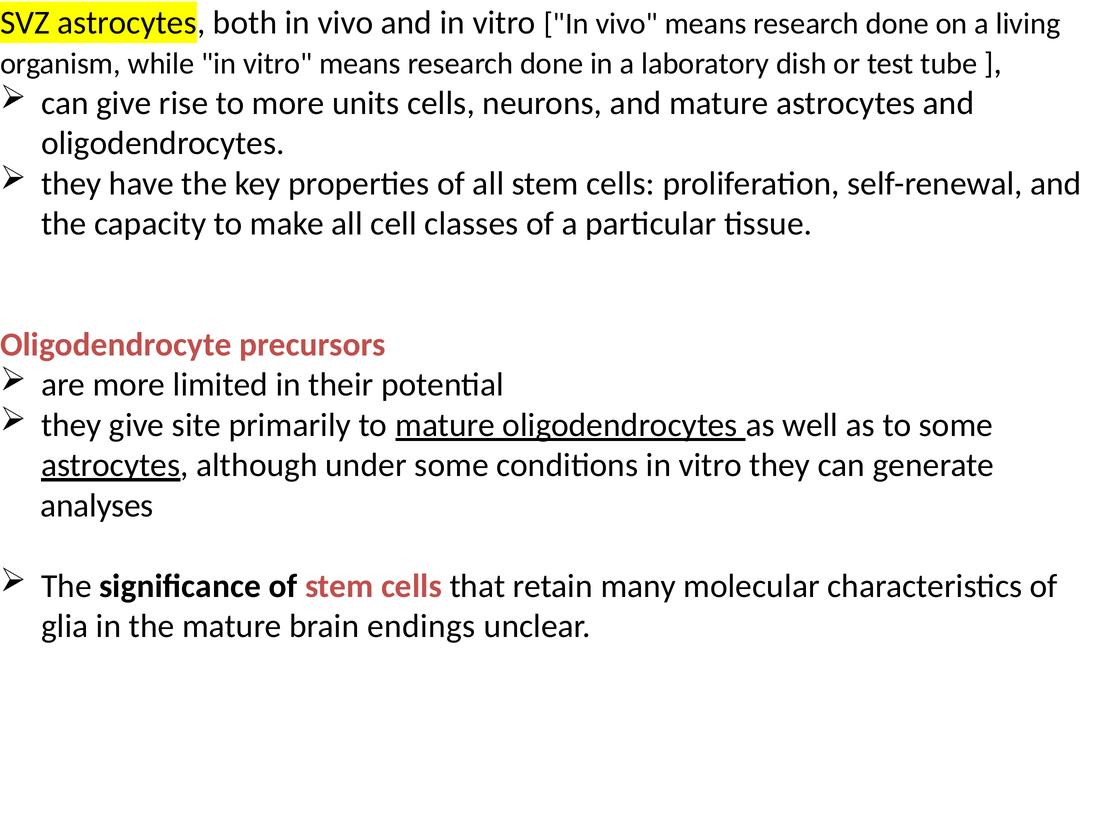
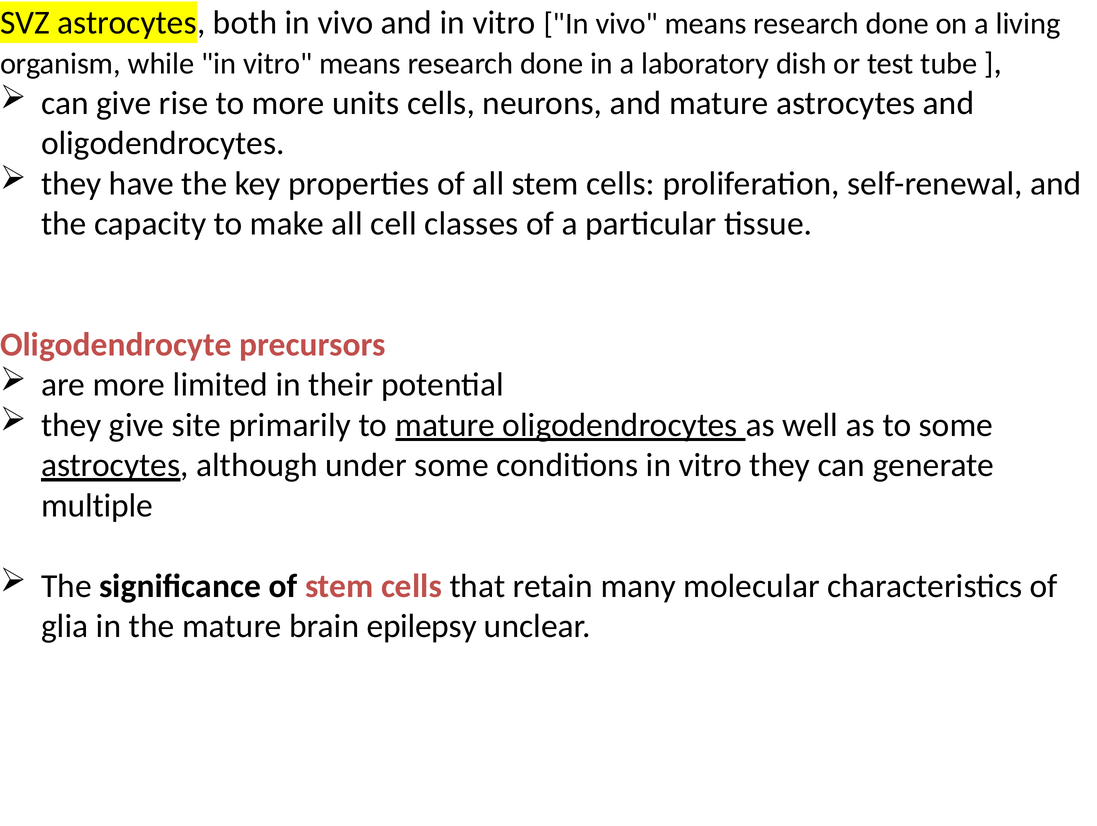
analyses: analyses -> multiple
endings: endings -> epilepsy
